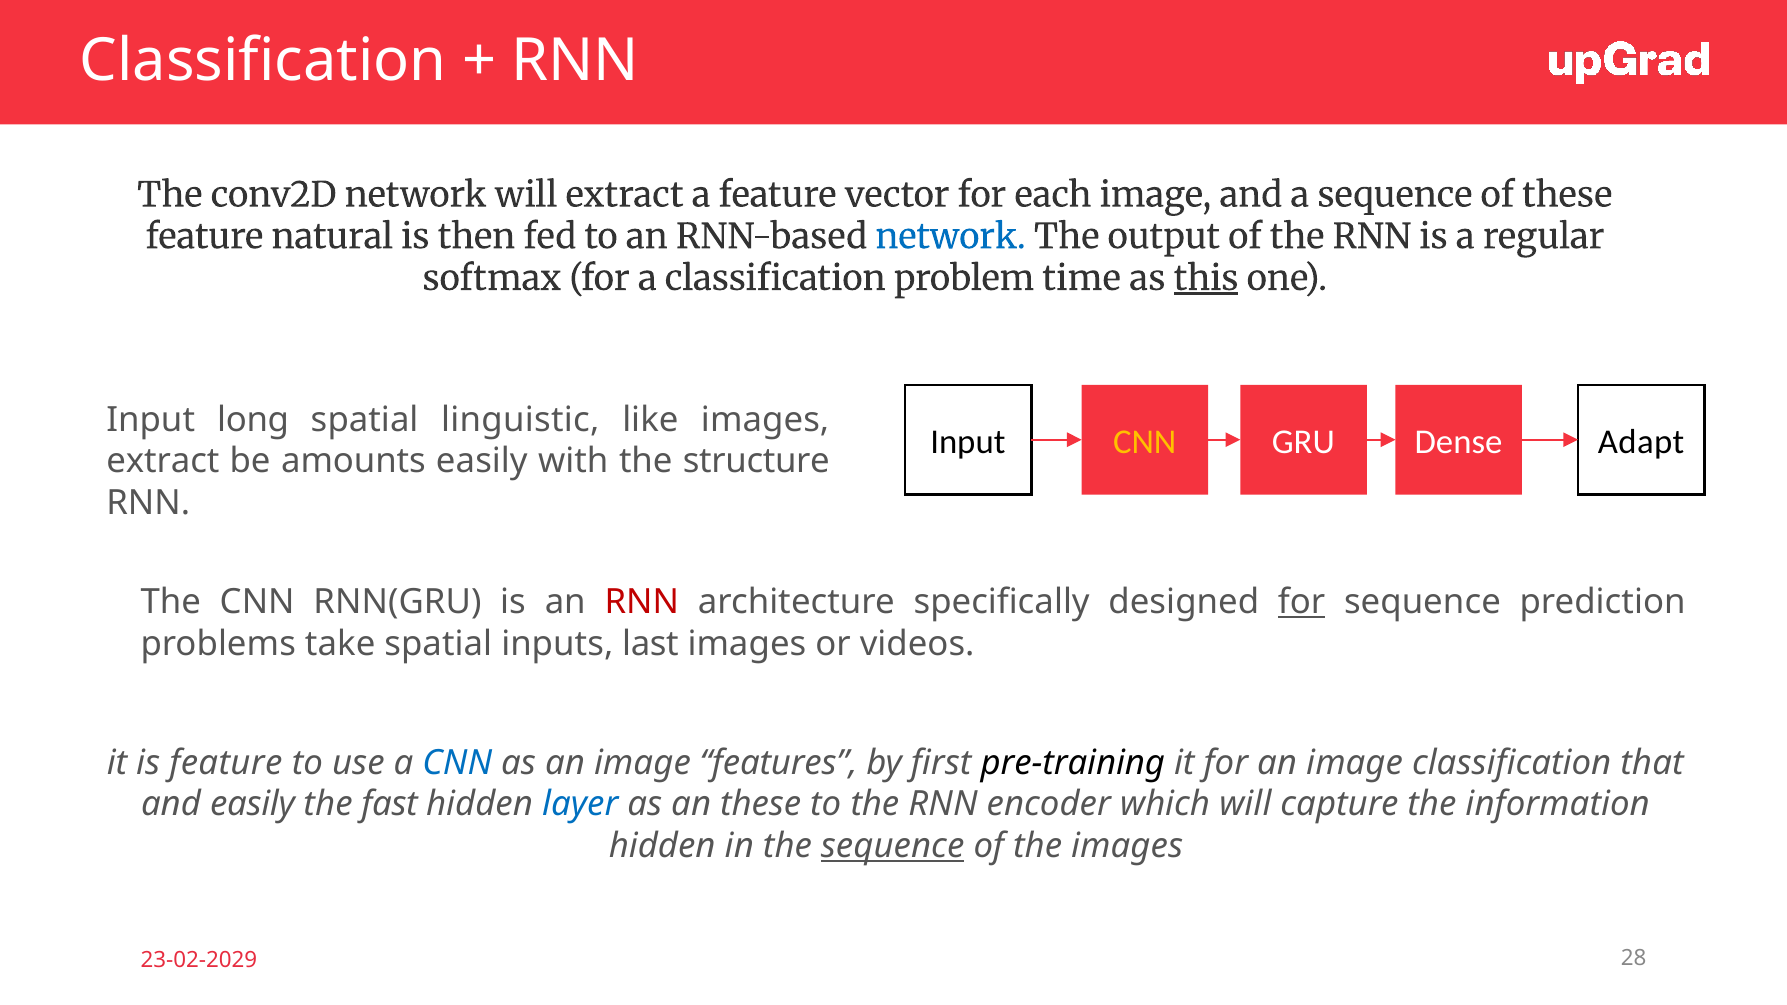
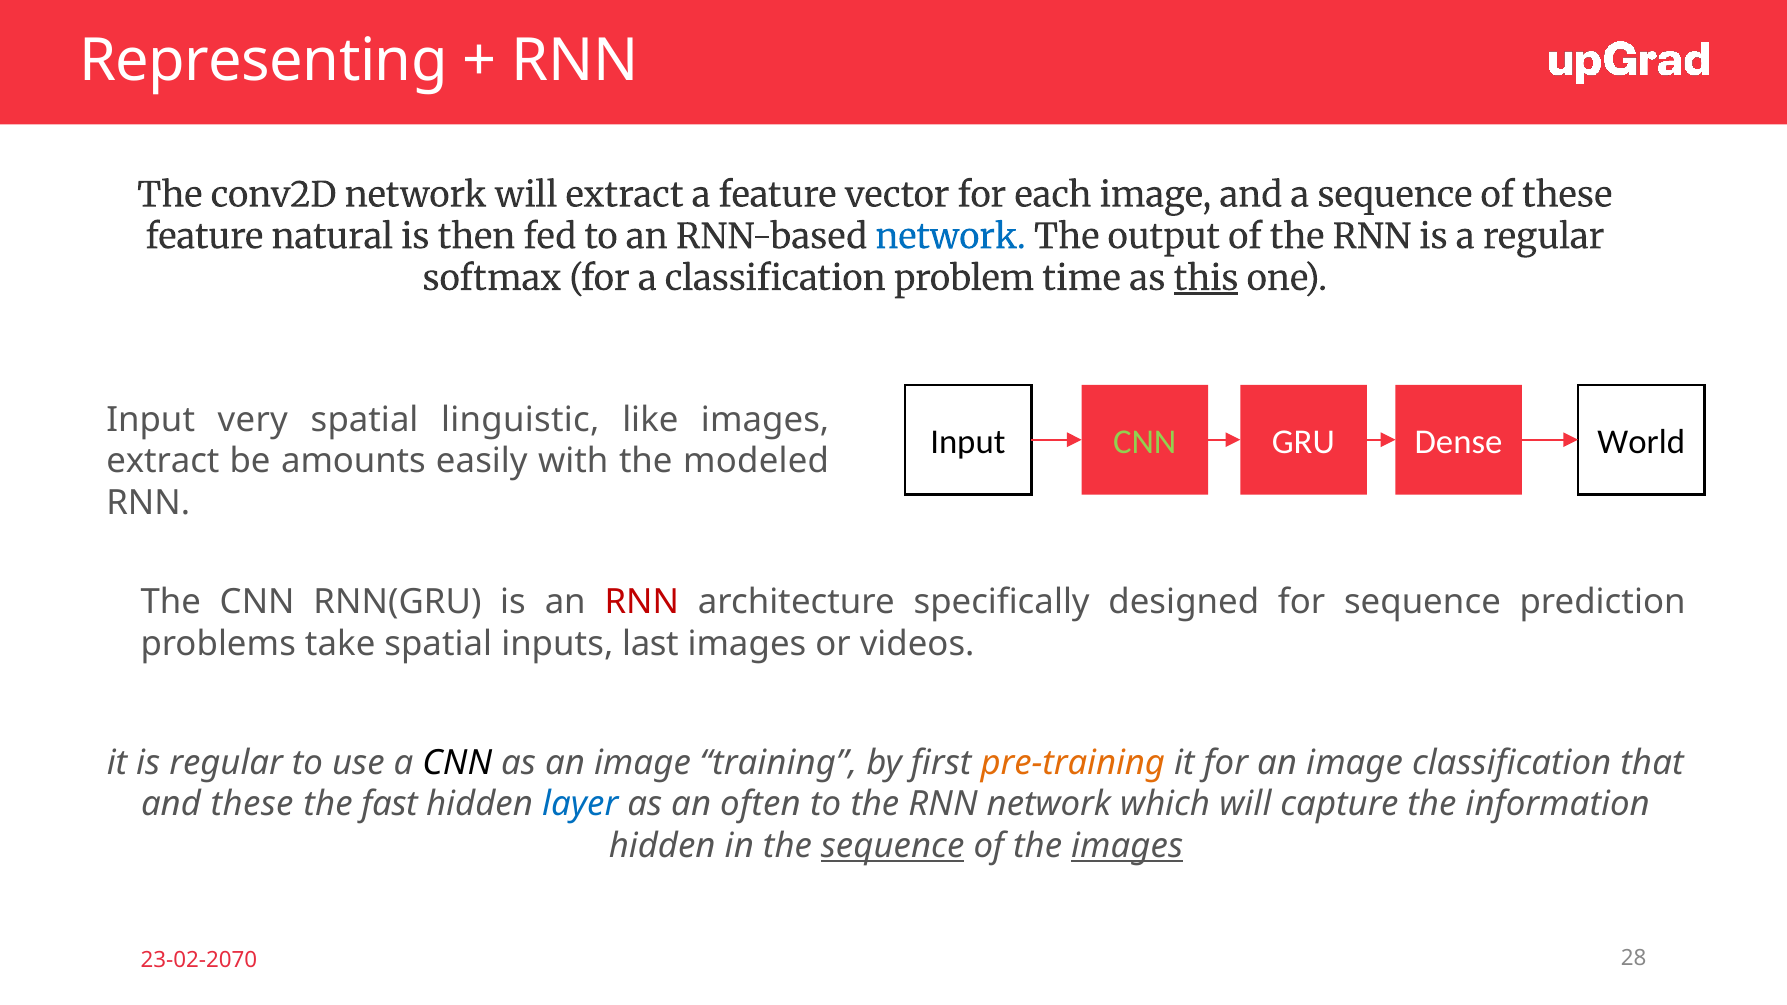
Classification at (263, 61): Classification -> Representing
long: long -> very
CNN at (1145, 442) colour: yellow -> light green
Adapt: Adapt -> World
structure: structure -> modeled
for at (1302, 602) underline: present -> none
is feature: feature -> regular
CNN at (457, 763) colour: blue -> black
features: features -> training
pre-training colour: black -> orange
and easily: easily -> these
an these: these -> often
RNN encoder: encoder -> network
images at (1127, 846) underline: none -> present
23-02-2029: 23-02-2029 -> 23-02-2070
